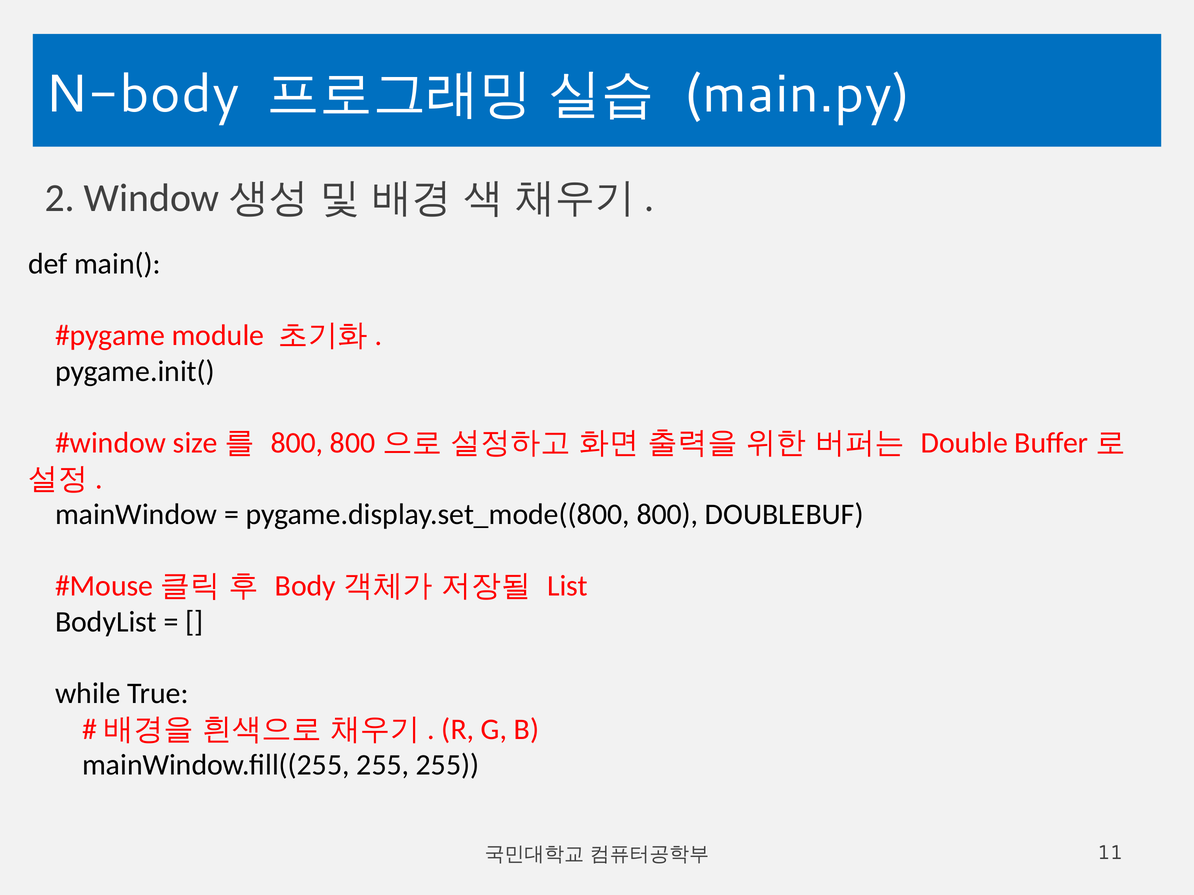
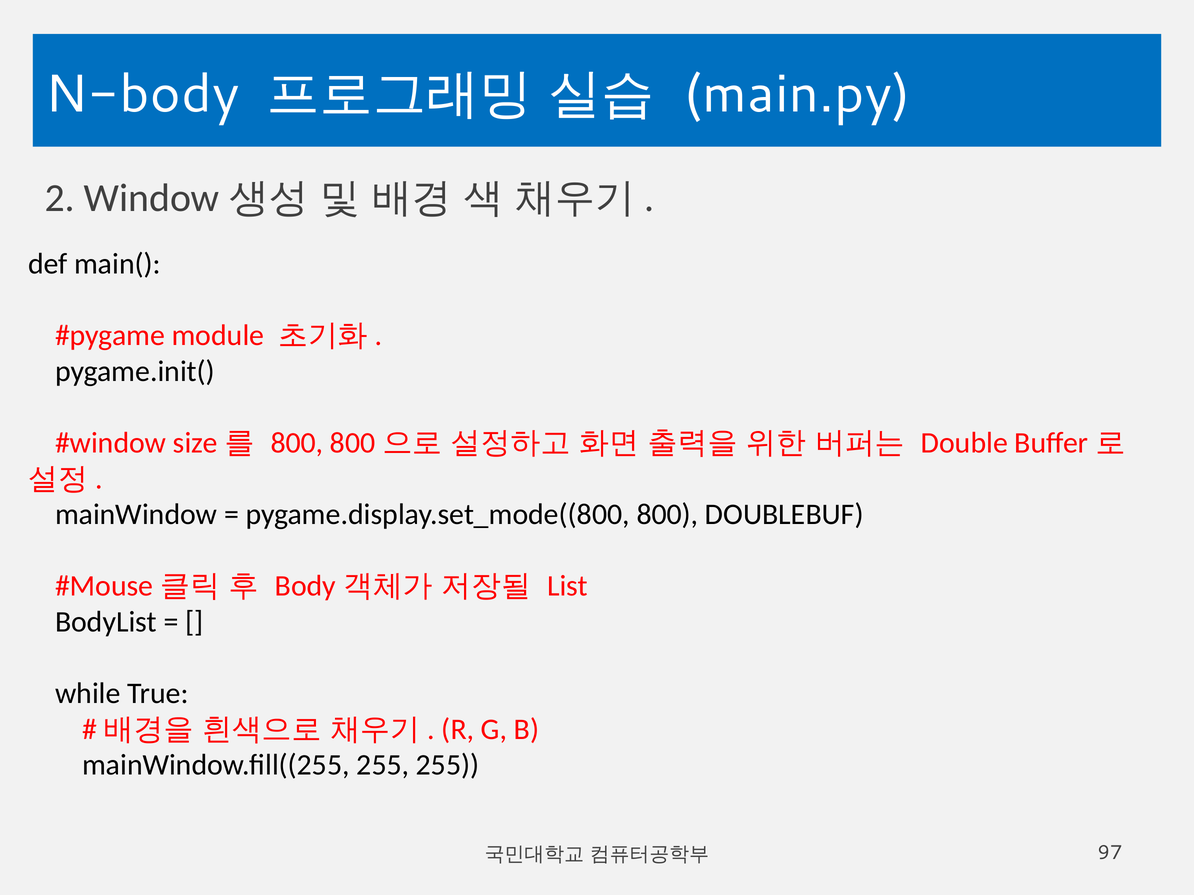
11: 11 -> 97
